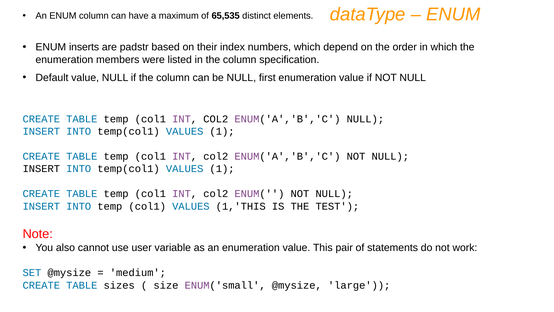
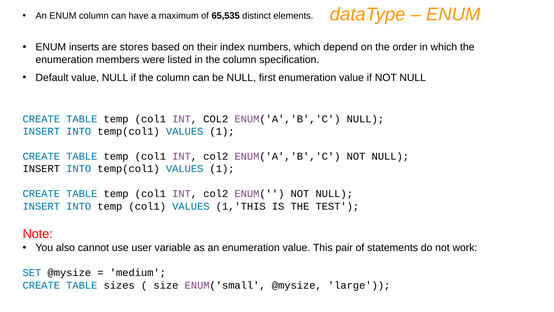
padstr: padstr -> stores
